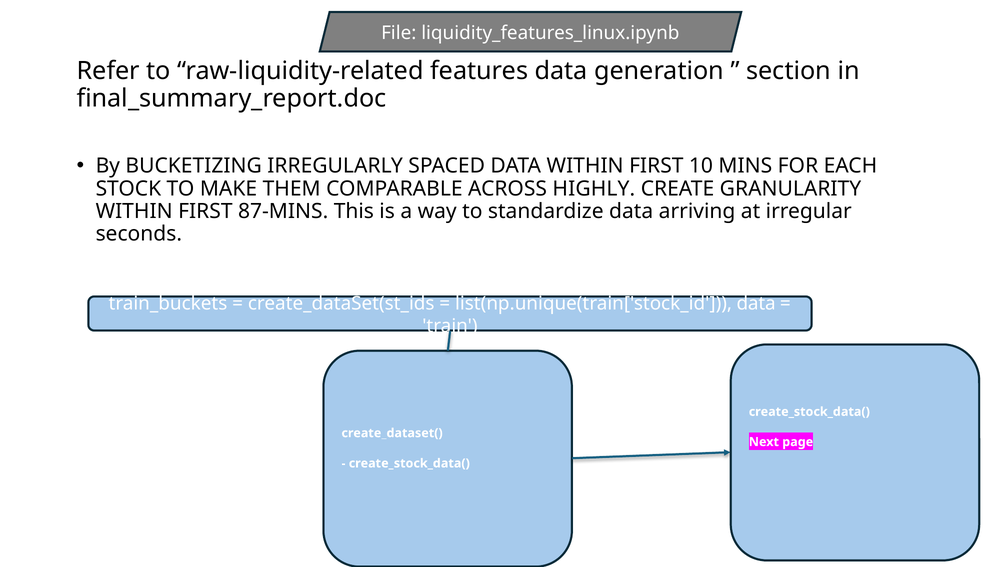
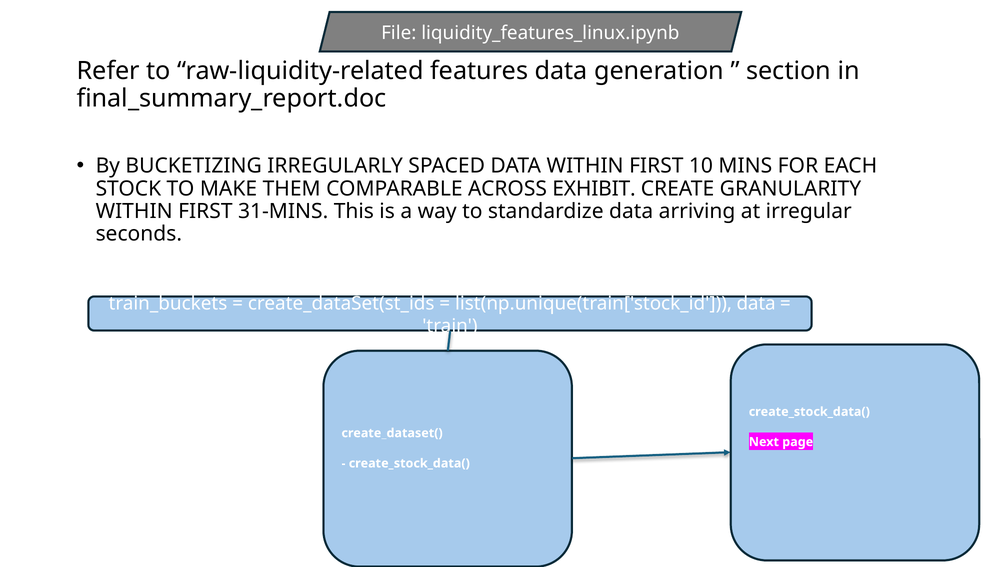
HIGHLY: HIGHLY -> EXHIBIT
87-MINS: 87-MINS -> 31-MINS
